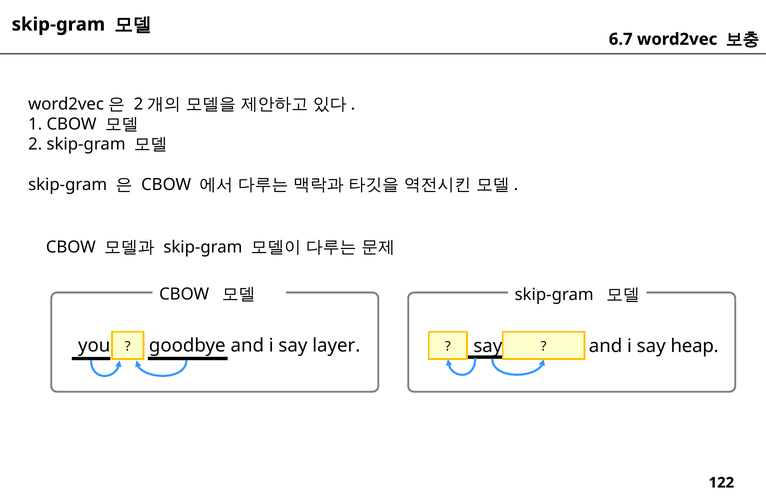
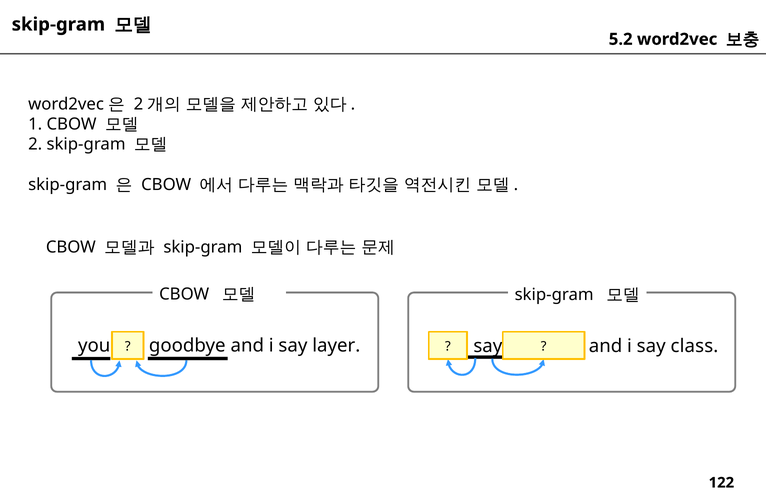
6.7: 6.7 -> 5.2
heap: heap -> class
